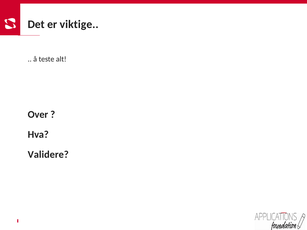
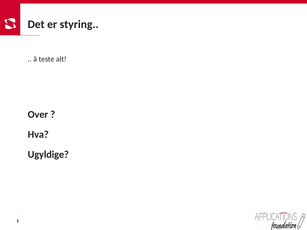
viktige: viktige -> styring
Validere: Validere -> Ugyldige
